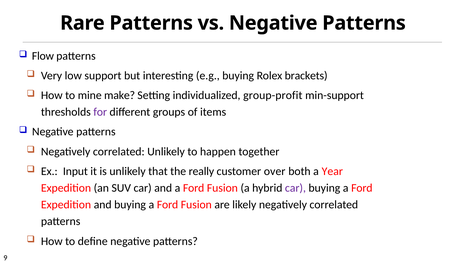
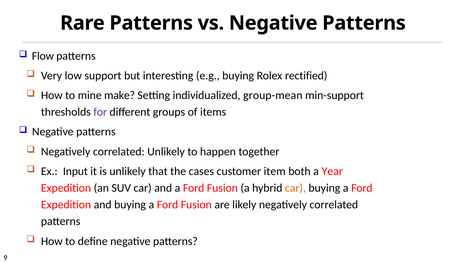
brackets: brackets -> rectified
group-profit: group-profit -> group-mean
really: really -> cases
over: over -> item
car at (295, 188) colour: purple -> orange
